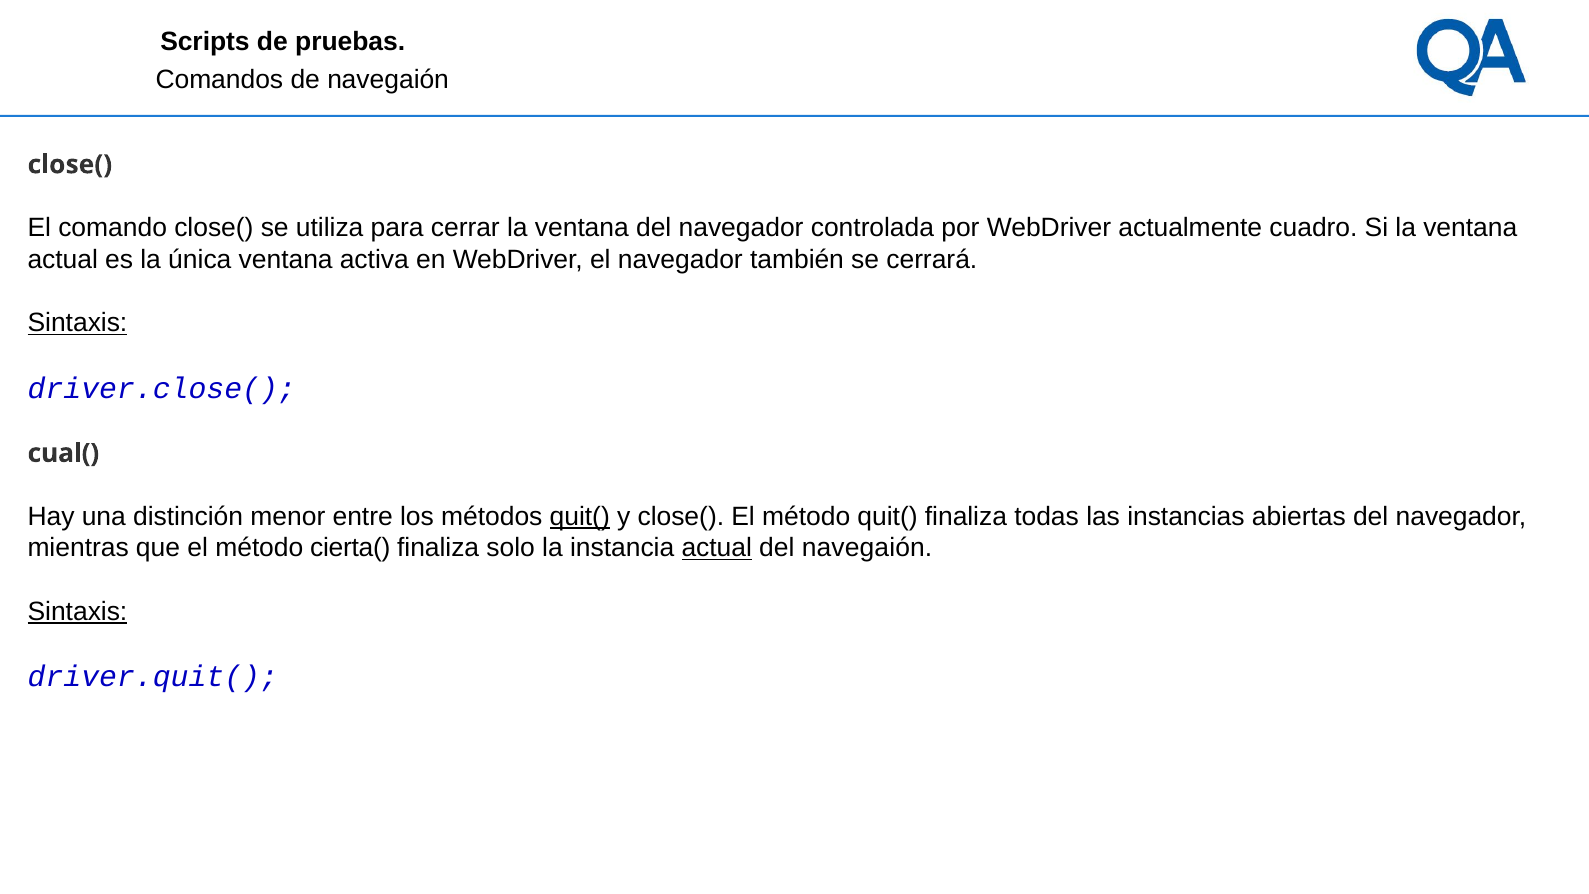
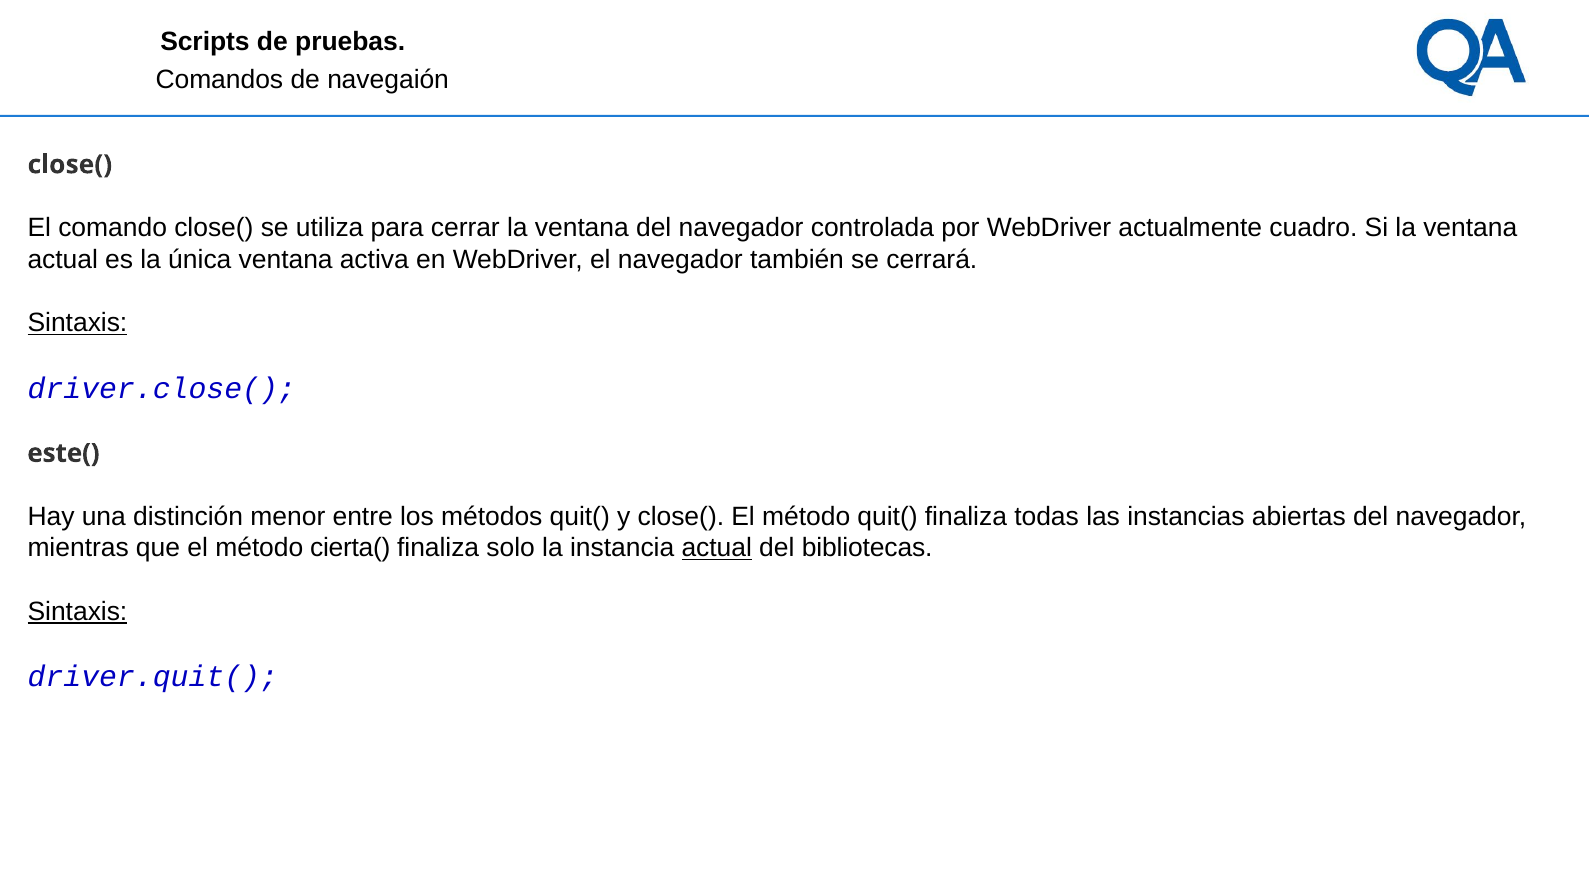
cual(: cual( -> este(
quit( at (580, 516) underline: present -> none
del navegaión: navegaión -> bibliotecas
